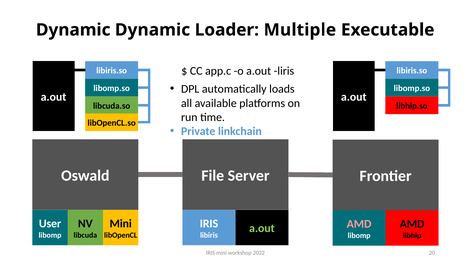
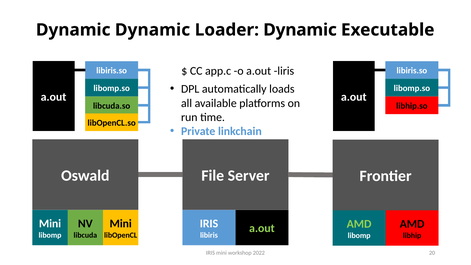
Loader Multiple: Multiple -> Dynamic
User at (50, 224): User -> Mini
AMD at (359, 224) colour: pink -> light green
